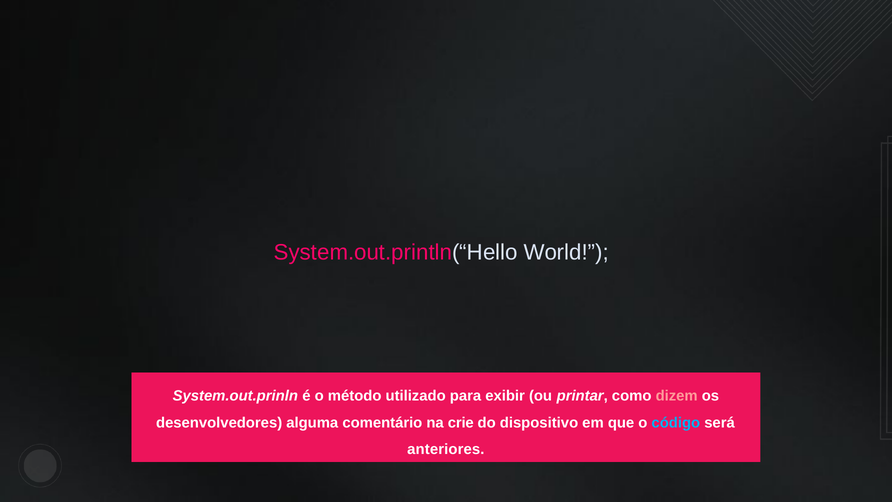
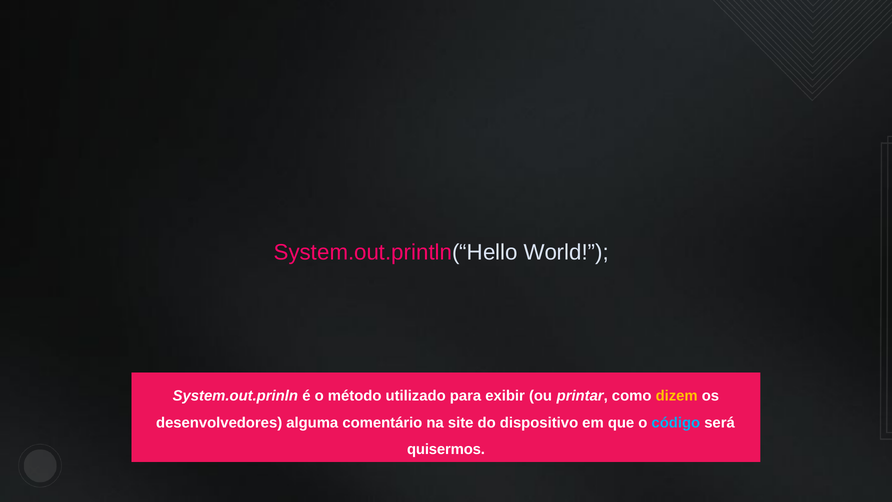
dizem colour: pink -> yellow
crie: crie -> site
anteriores: anteriores -> quisermos
